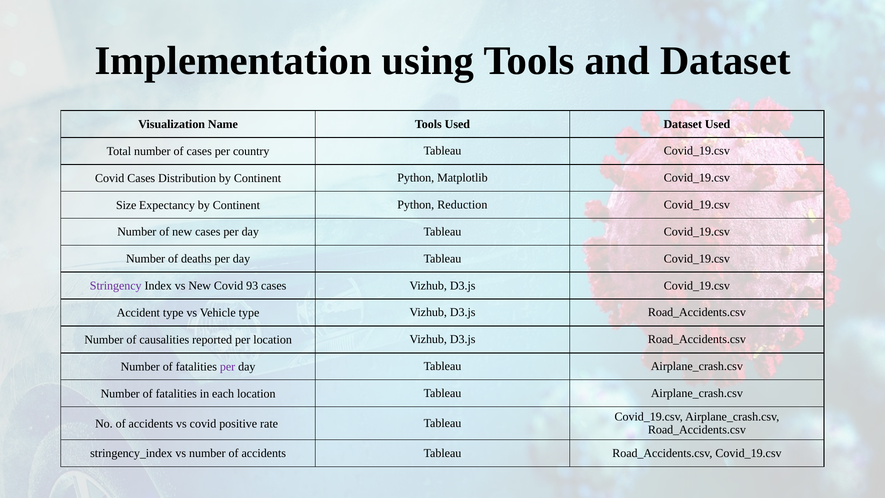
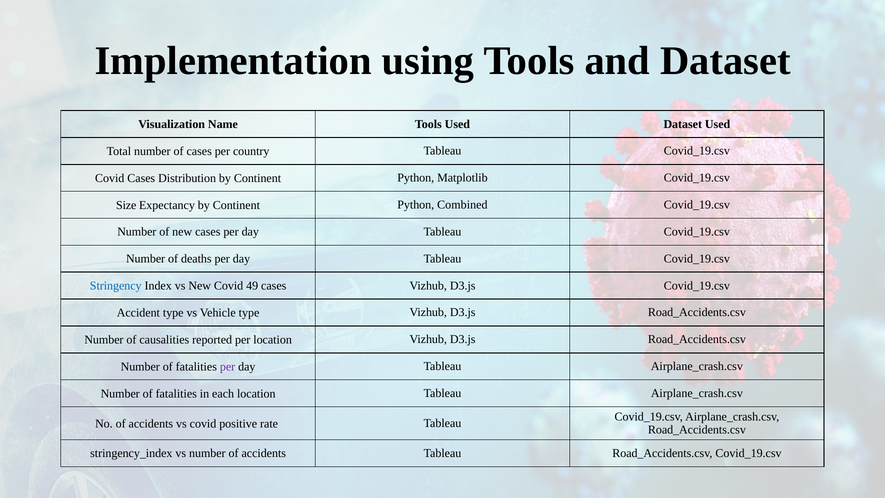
Reduction: Reduction -> Combined
Stringency colour: purple -> blue
93: 93 -> 49
